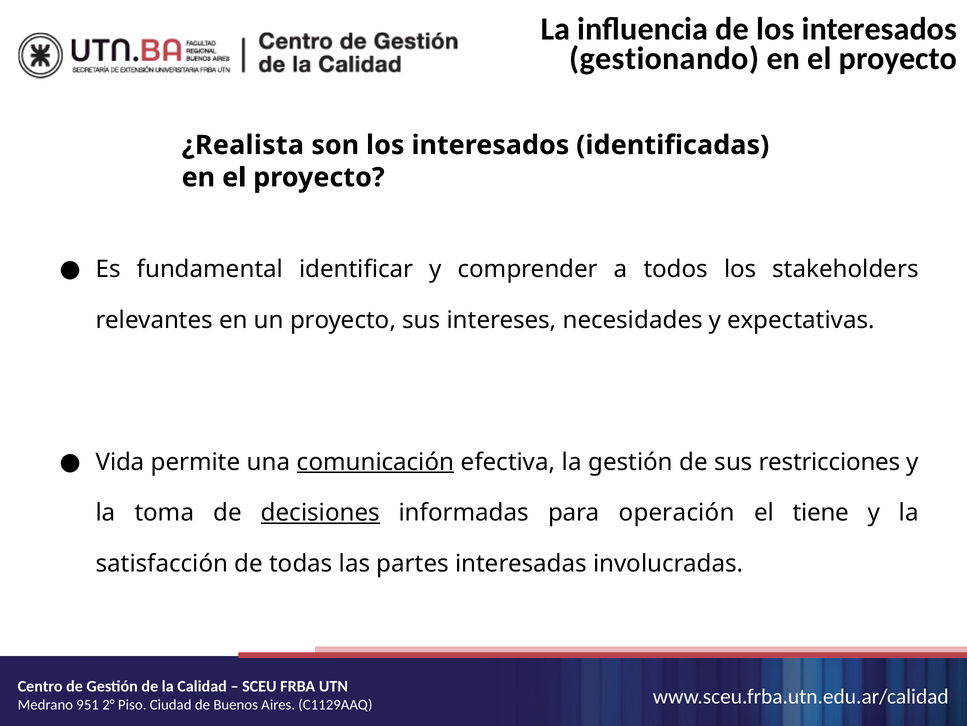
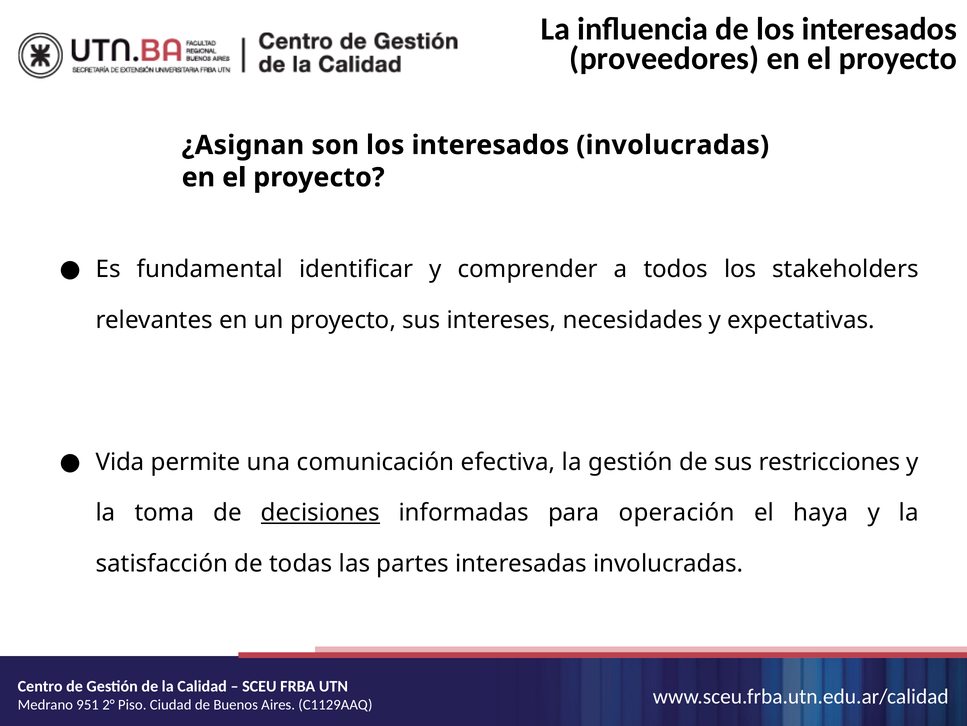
gestionando: gestionando -> proveedores
¿Realista: ¿Realista -> ¿Asignan
interesados identificadas: identificadas -> involucradas
comunicación underline: present -> none
tiene: tiene -> haya
